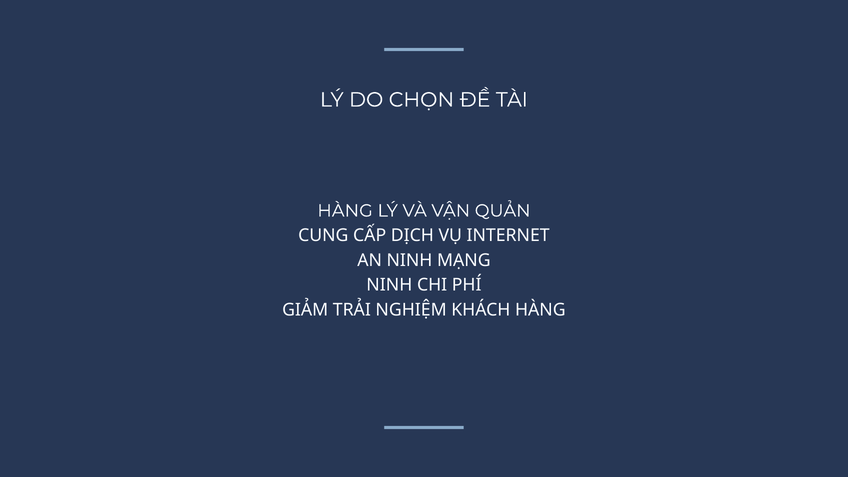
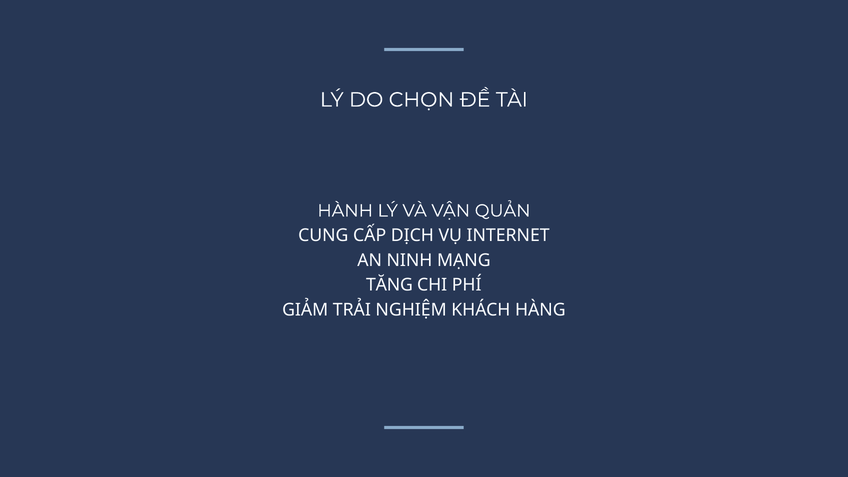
HÀNG at (345, 211): HÀNG -> HÀNH
NINH at (389, 285): NINH -> TĂNG
